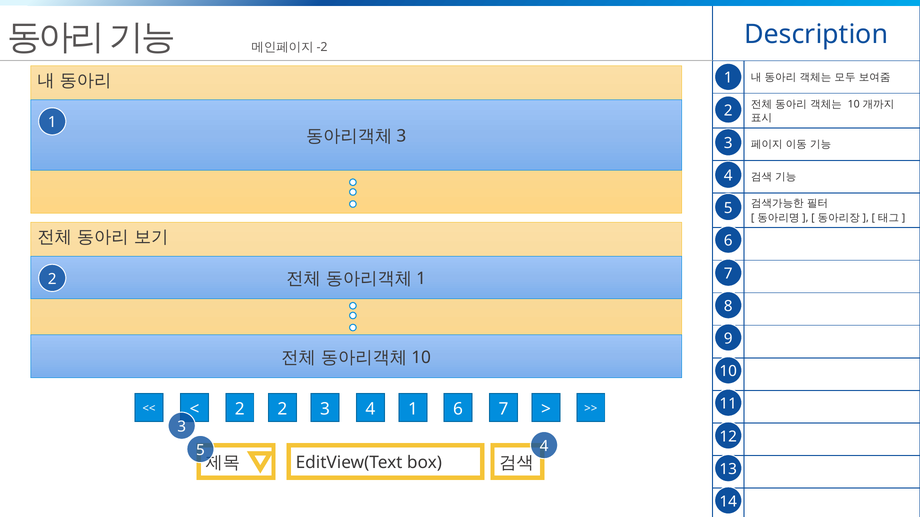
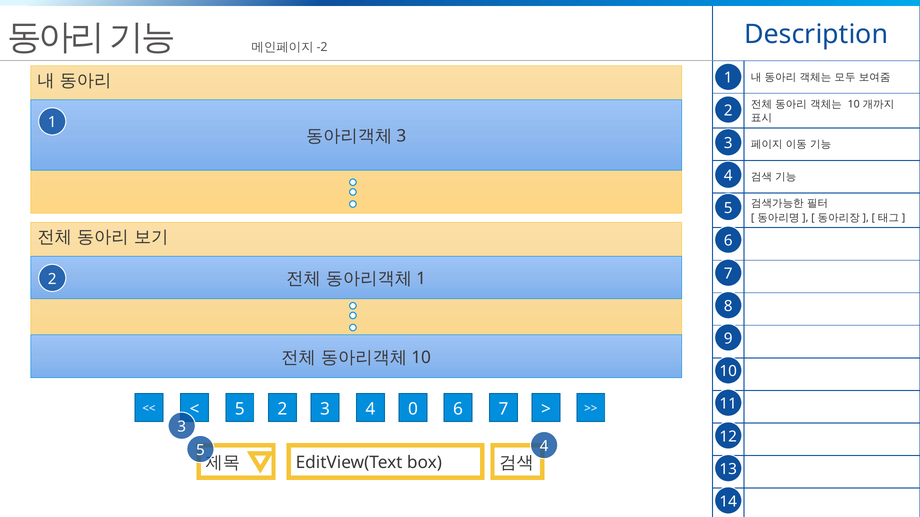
2 at (240, 409): 2 -> 5
4 1: 1 -> 0
